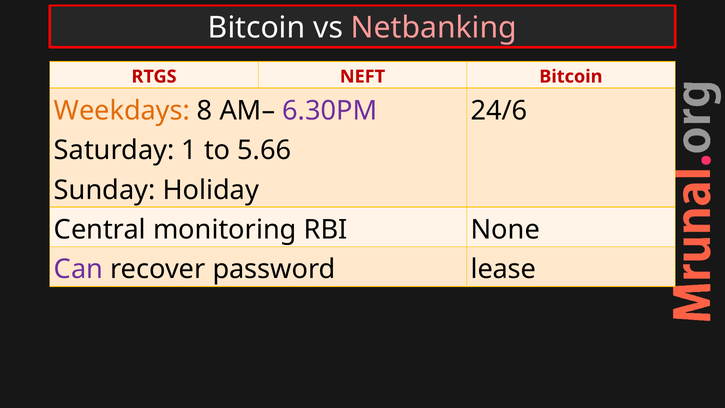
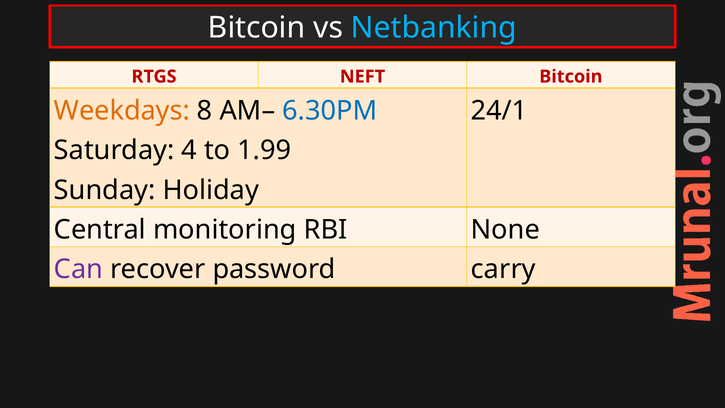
Netbanking colour: pink -> light blue
6.30PM colour: purple -> blue
24/6: 24/6 -> 24/1
1: 1 -> 4
5.66: 5.66 -> 1.99
lease: lease -> carry
